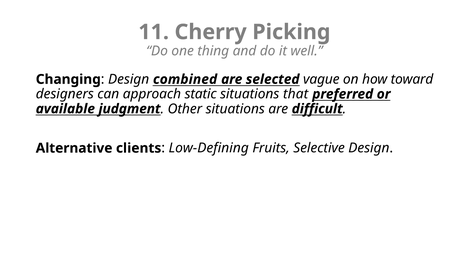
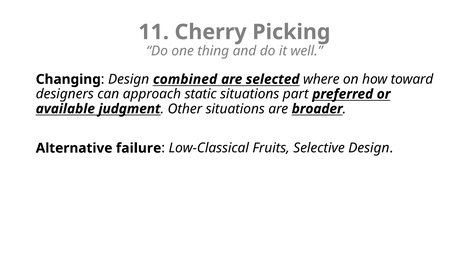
vague: vague -> where
that: that -> part
difficult: difficult -> broader
clients: clients -> failure
Low-Defining: Low-Defining -> Low-Classical
